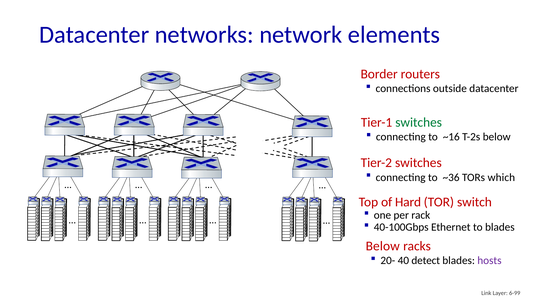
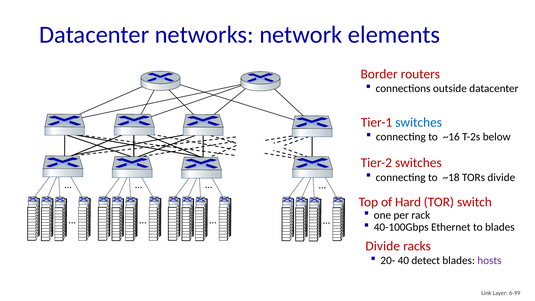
switches at (419, 122) colour: green -> blue
~36: ~36 -> ~18
TORs which: which -> divide
Below at (383, 246): Below -> Divide
